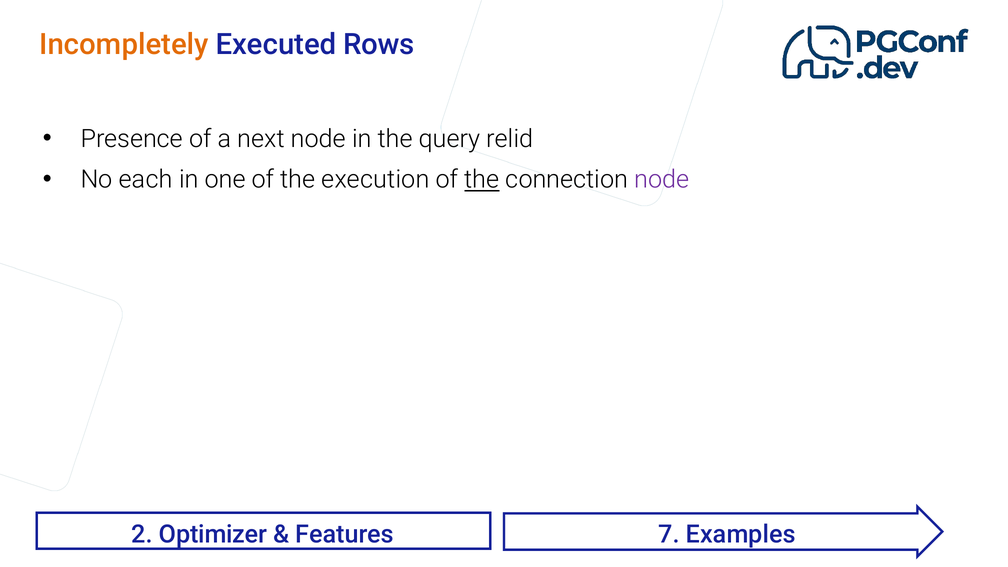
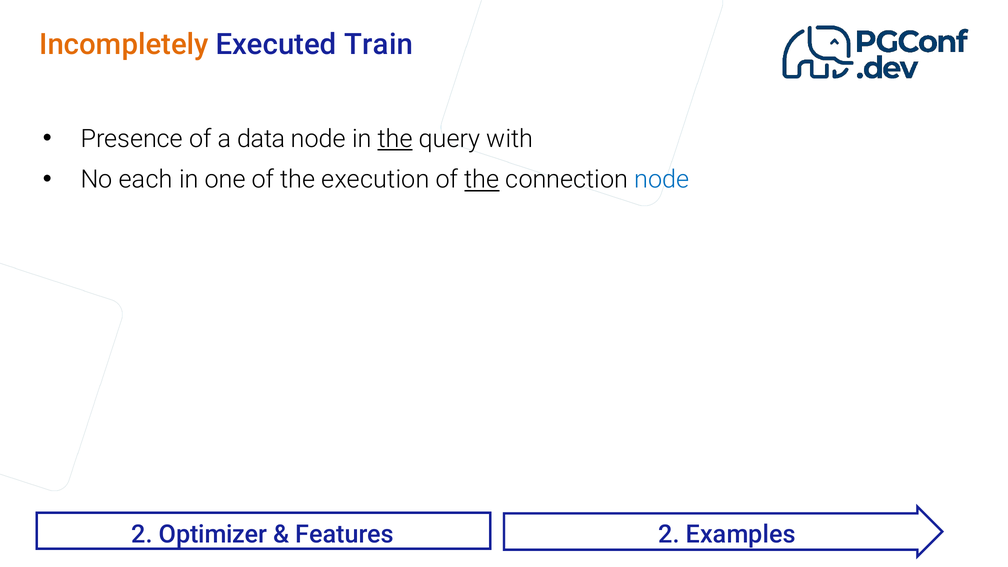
Rows: Rows -> Train
next: next -> data
the at (395, 139) underline: none -> present
relid: relid -> with
node at (662, 180) colour: purple -> blue
Features 7: 7 -> 2
